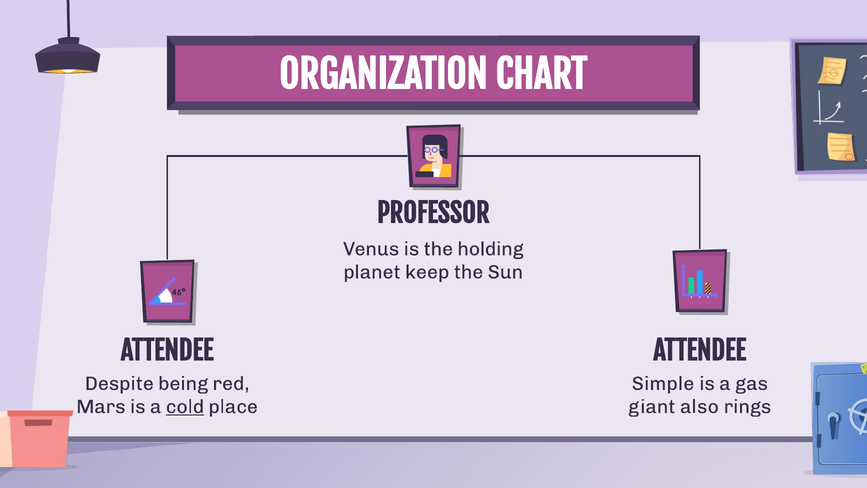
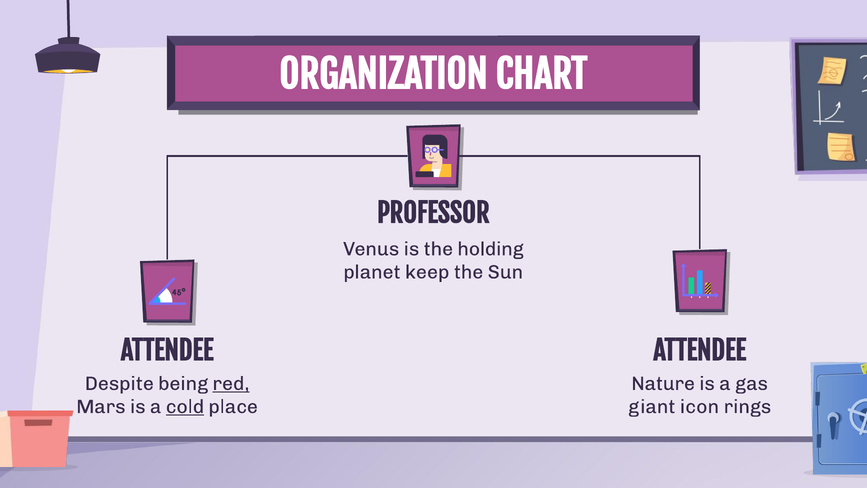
red underline: none -> present
Simple: Simple -> Nature
also: also -> icon
